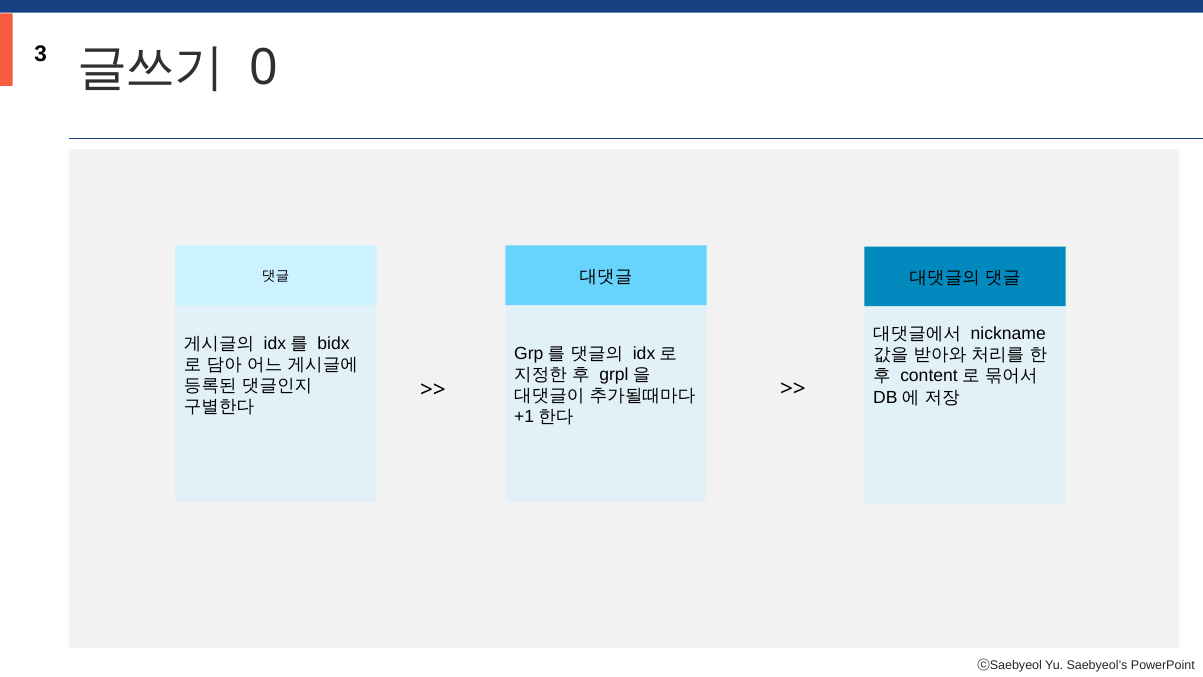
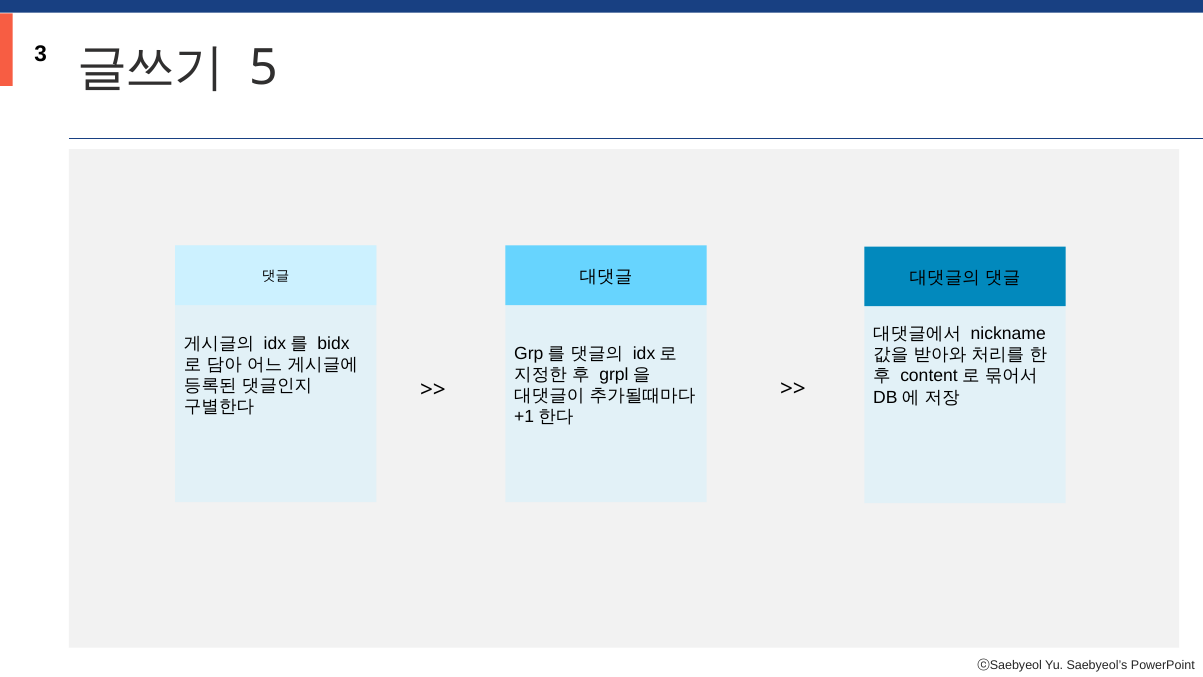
0: 0 -> 5
